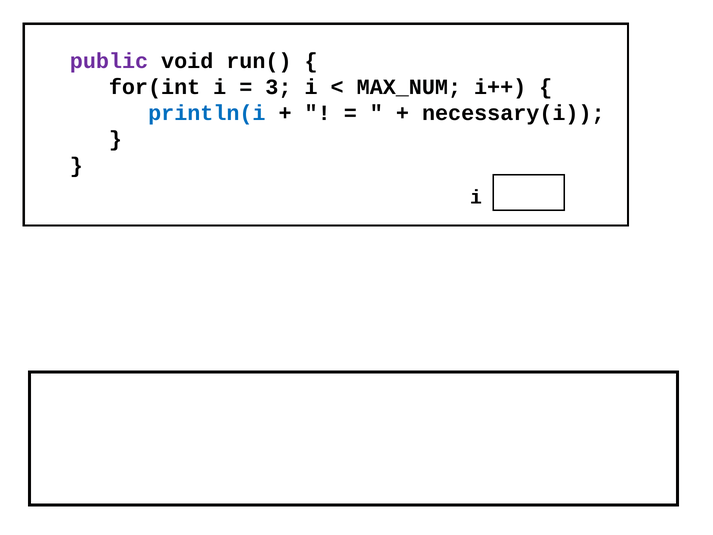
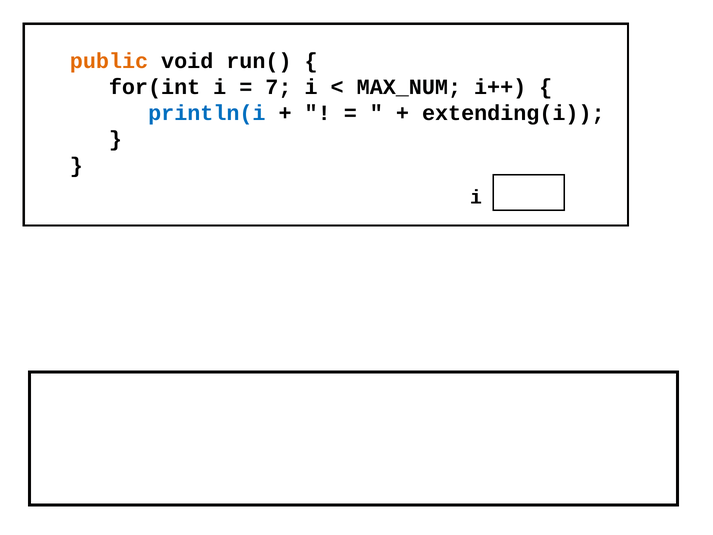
public colour: purple -> orange
3: 3 -> 7
necessary(i: necessary(i -> extending(i
